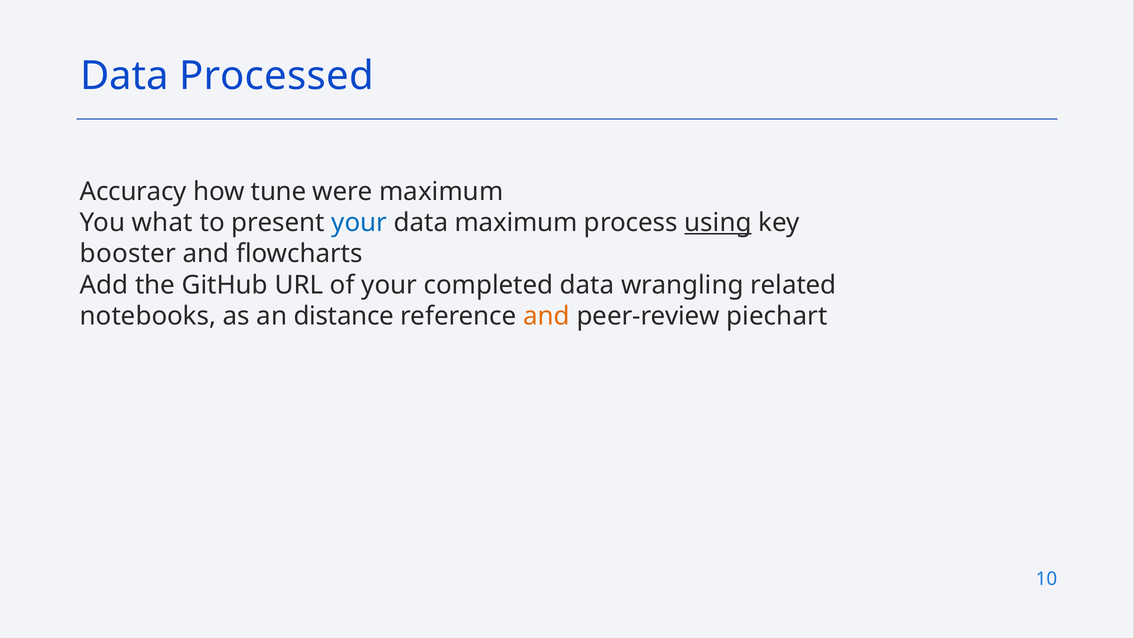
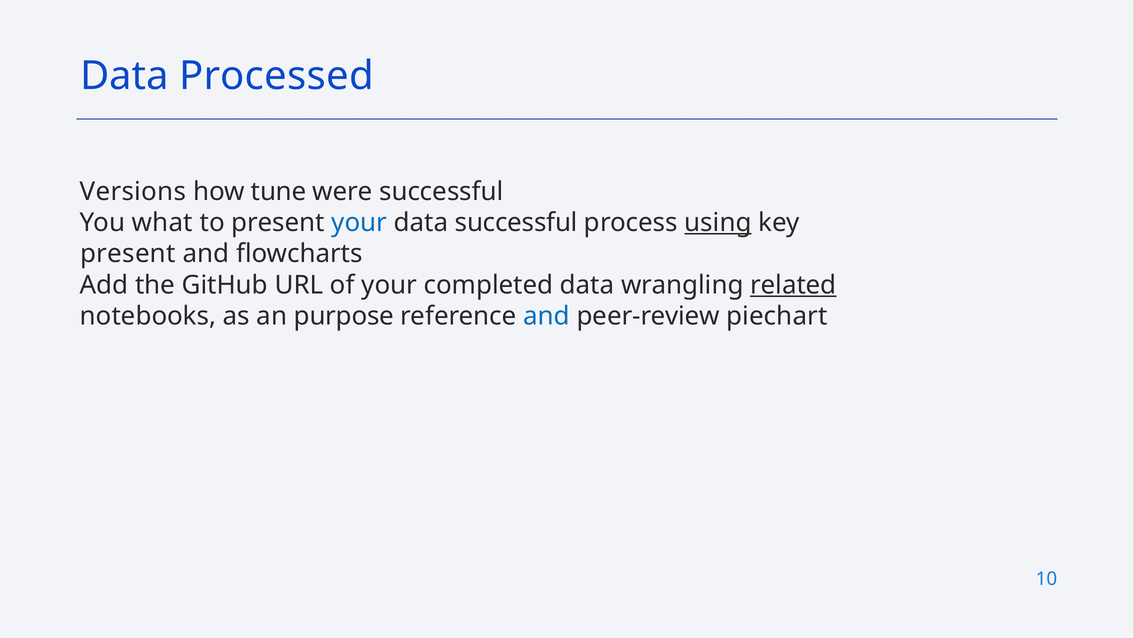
Accuracy: Accuracy -> Versions
were maximum: maximum -> successful
data maximum: maximum -> successful
booster at (128, 254): booster -> present
related underline: none -> present
distance: distance -> purpose
and at (547, 316) colour: orange -> blue
